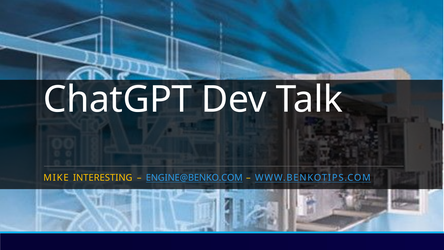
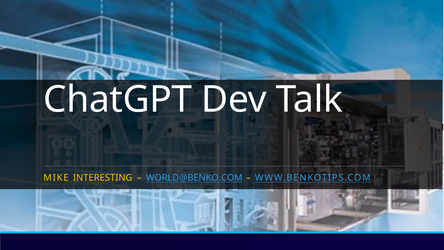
ENGINE@BENKO.COM: ENGINE@BENKO.COM -> WORLD@BENKO.COM
